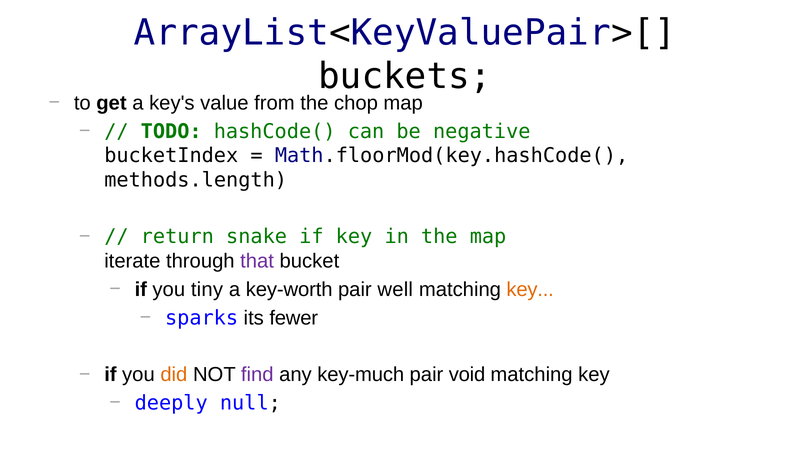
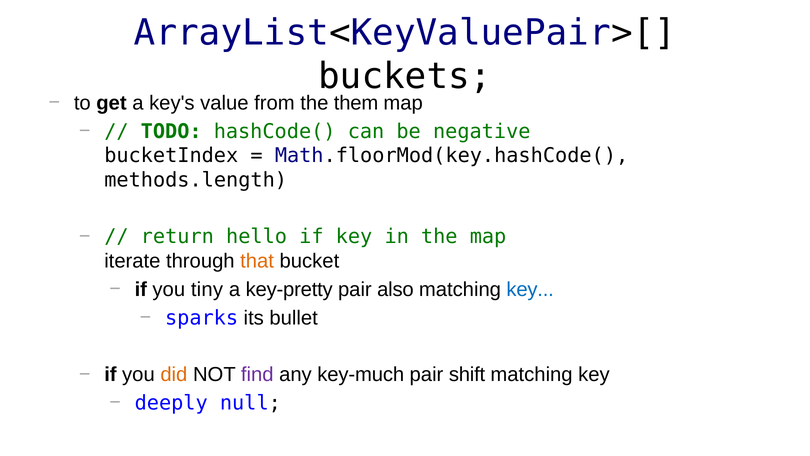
chop: chop -> them
snake: snake -> hello
that colour: purple -> orange
key-worth: key-worth -> key-pretty
well: well -> also
key at (530, 289) colour: orange -> blue
fewer: fewer -> bullet
void: void -> shift
